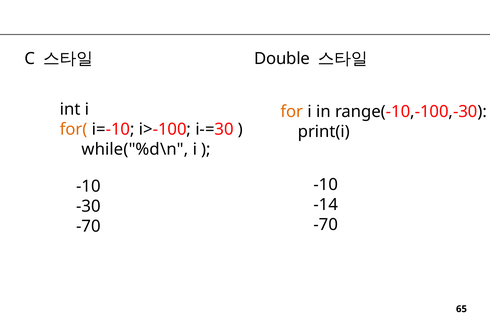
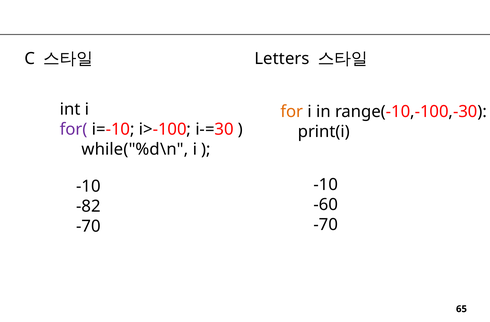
Double: Double -> Letters
for( colour: orange -> purple
-14: -14 -> -60
-30: -30 -> -82
